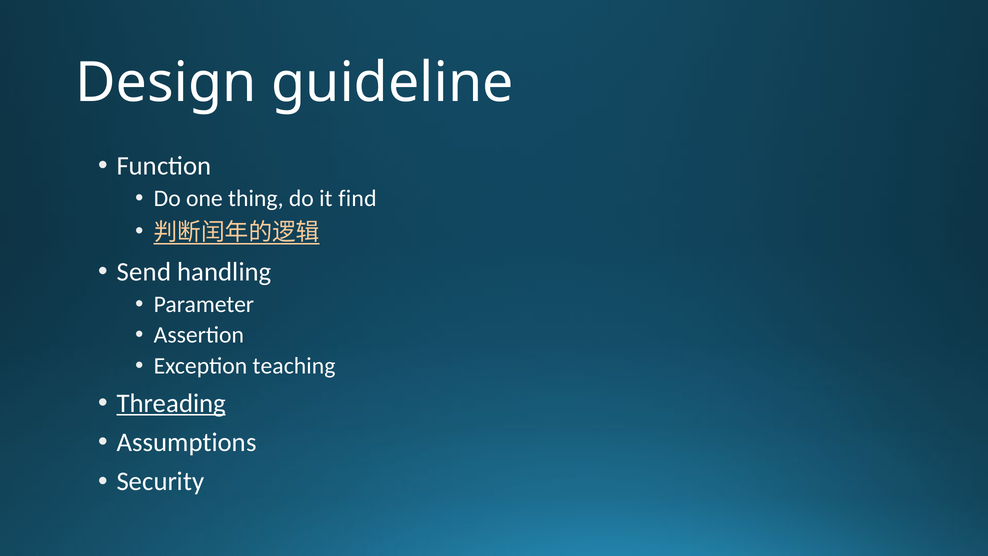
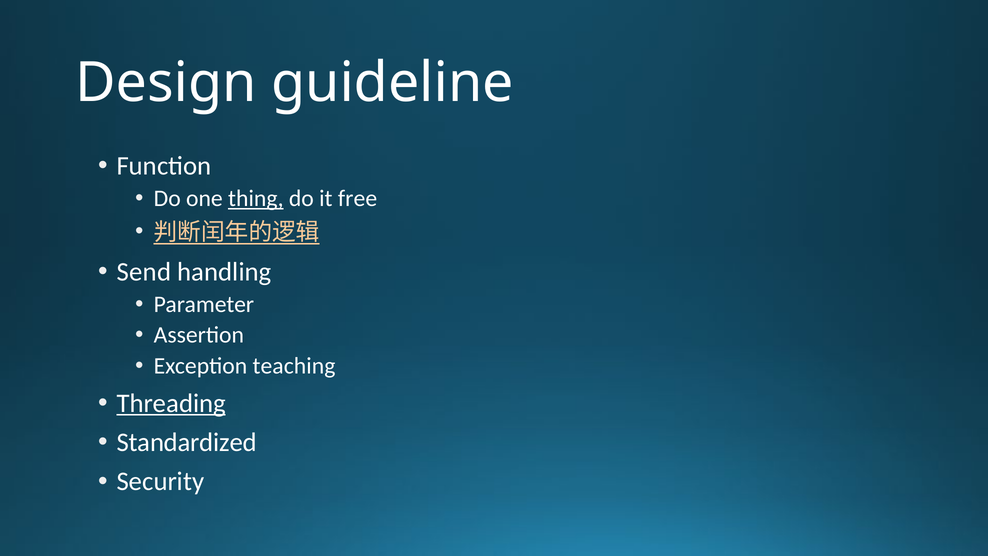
thing underline: none -> present
find: find -> free
Assumptions: Assumptions -> Standardized
